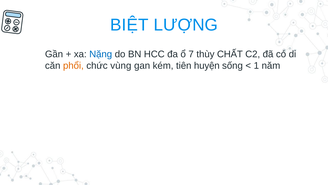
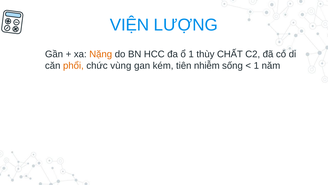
BIỆT: BIỆT -> VIỆN
Nặng colour: blue -> orange
ổ 7: 7 -> 1
huyện: huyện -> nhiễm
